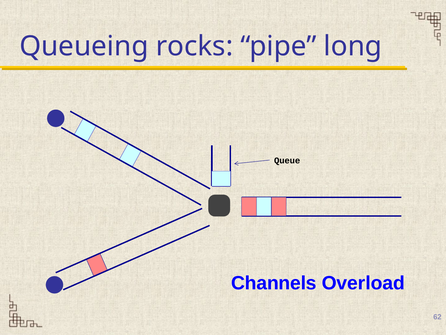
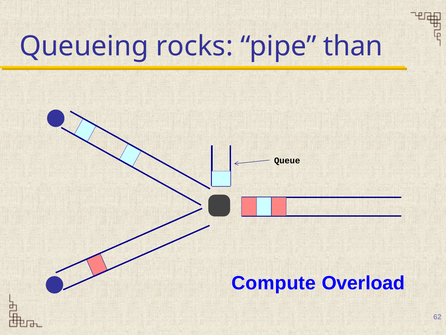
long: long -> than
Channels: Channels -> Compute
